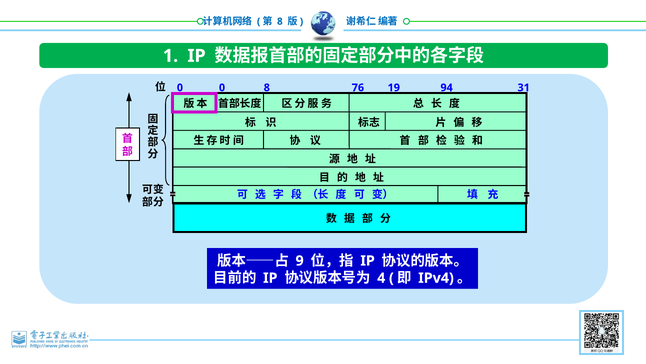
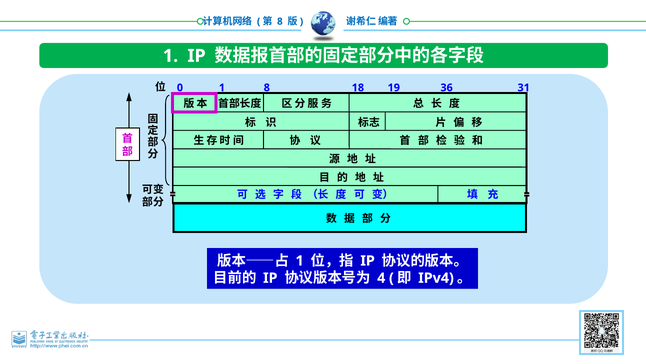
0 at (222, 88): 0 -> 1
76: 76 -> 18
94: 94 -> 36
9 at (300, 260): 9 -> 1
